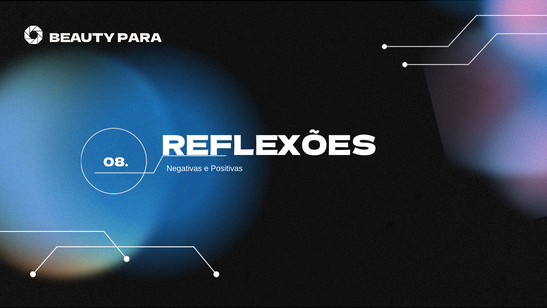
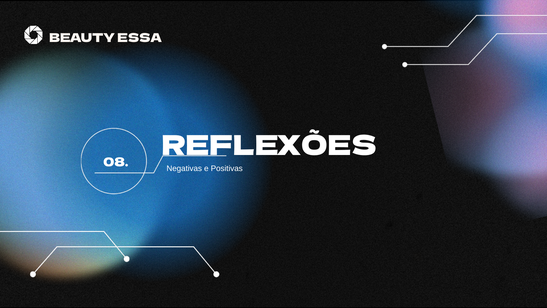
PARA: PARA -> ESSA
